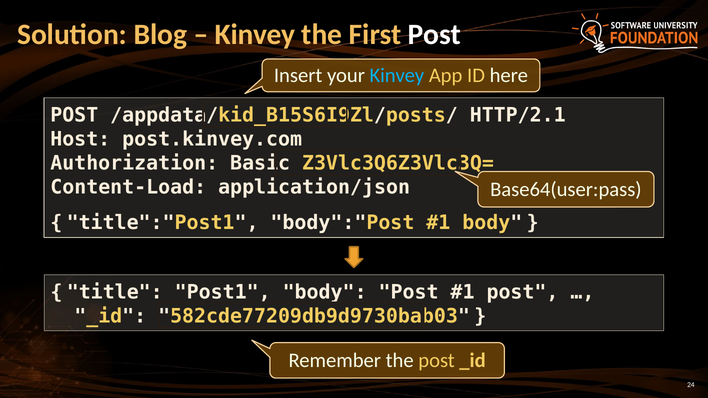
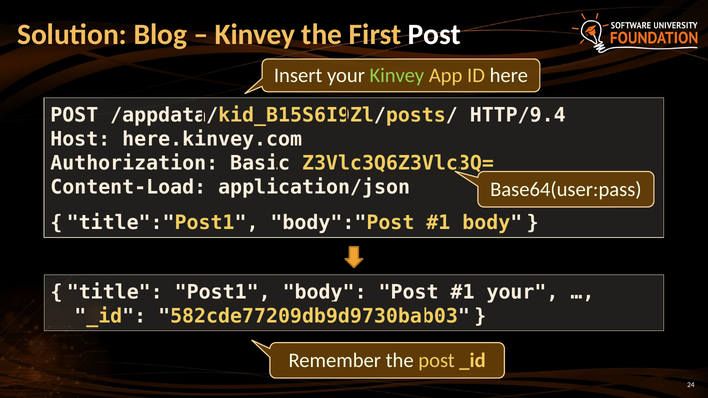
Kinvey at (397, 76) colour: light blue -> light green
HTTP/2.1: HTTP/2.1 -> HTTP/9.4
post.kinvey.com: post.kinvey.com -> here.kinvey.com
post at (522, 292): post -> your
